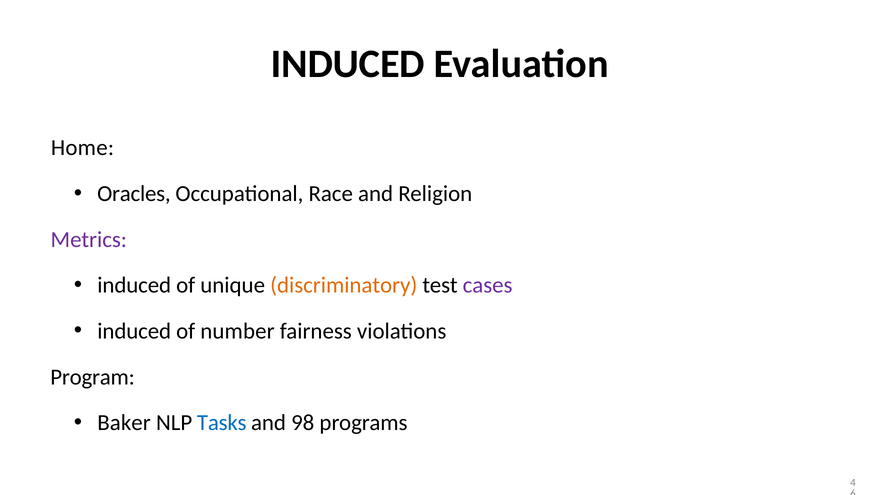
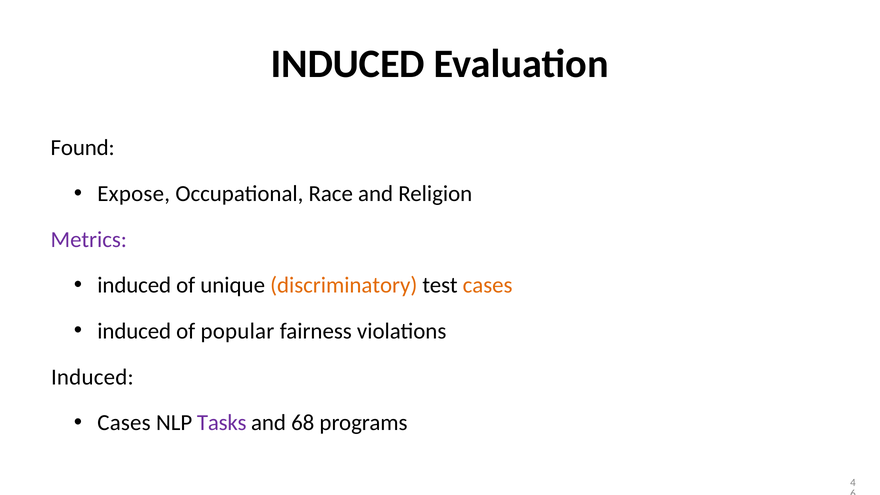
Home: Home -> Found
Oracles: Oracles -> Expose
cases at (488, 285) colour: purple -> orange
number: number -> popular
Program at (93, 377): Program -> Induced
Baker at (124, 423): Baker -> Cases
Tasks colour: blue -> purple
98: 98 -> 68
